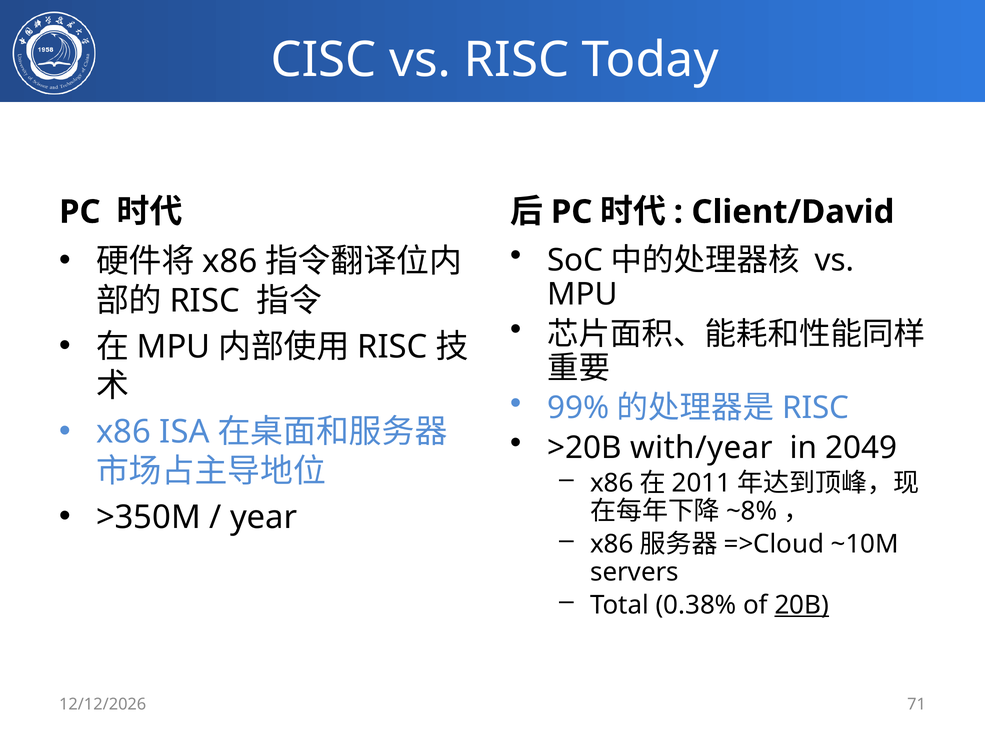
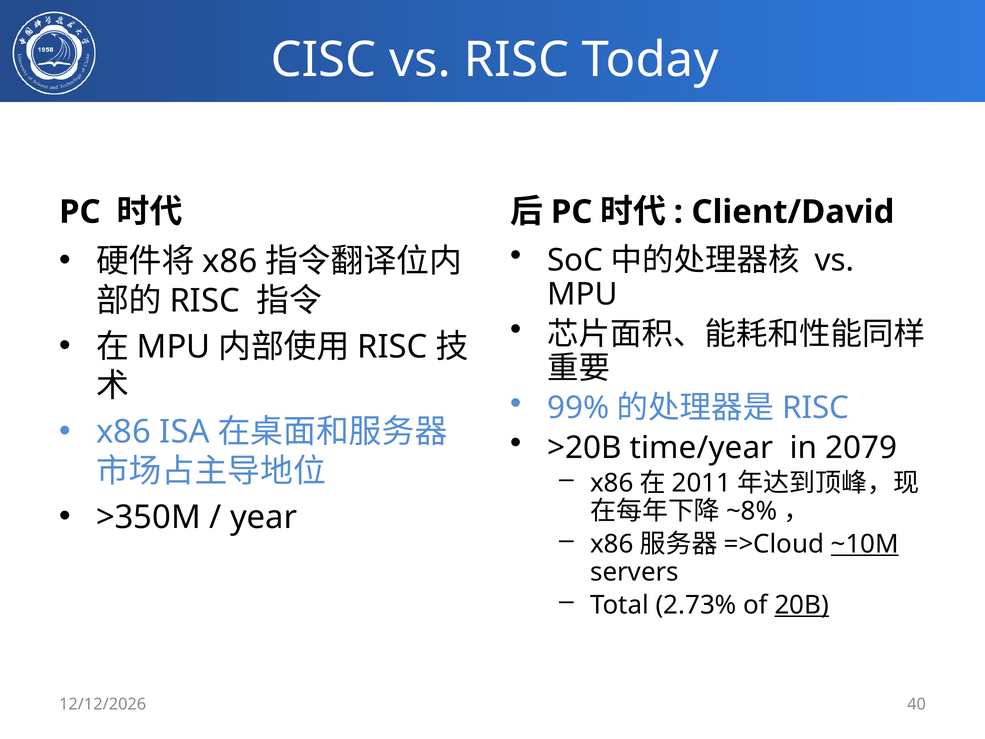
with/year: with/year -> time/year
2049: 2049 -> 2079
~10M underline: none -> present
0.38%: 0.38% -> 2.73%
71: 71 -> 40
